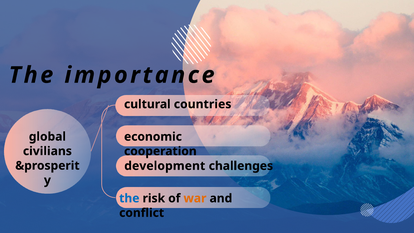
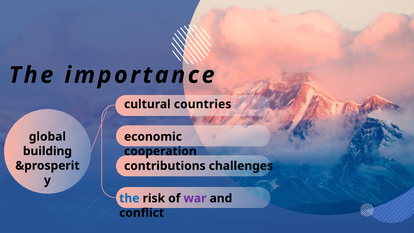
civilians: civilians -> building
development: development -> contributions
war colour: orange -> purple
